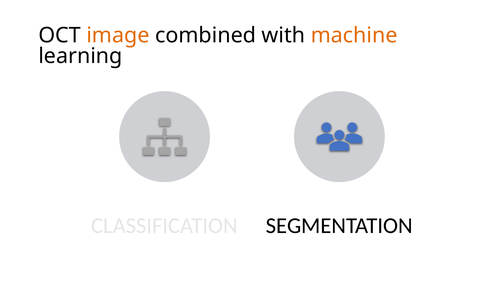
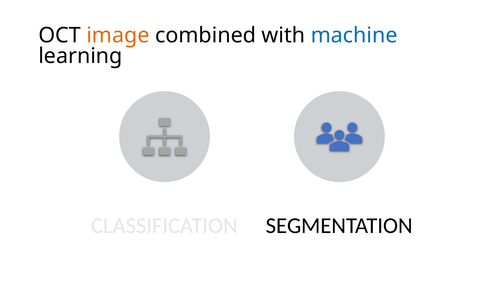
machine colour: orange -> blue
